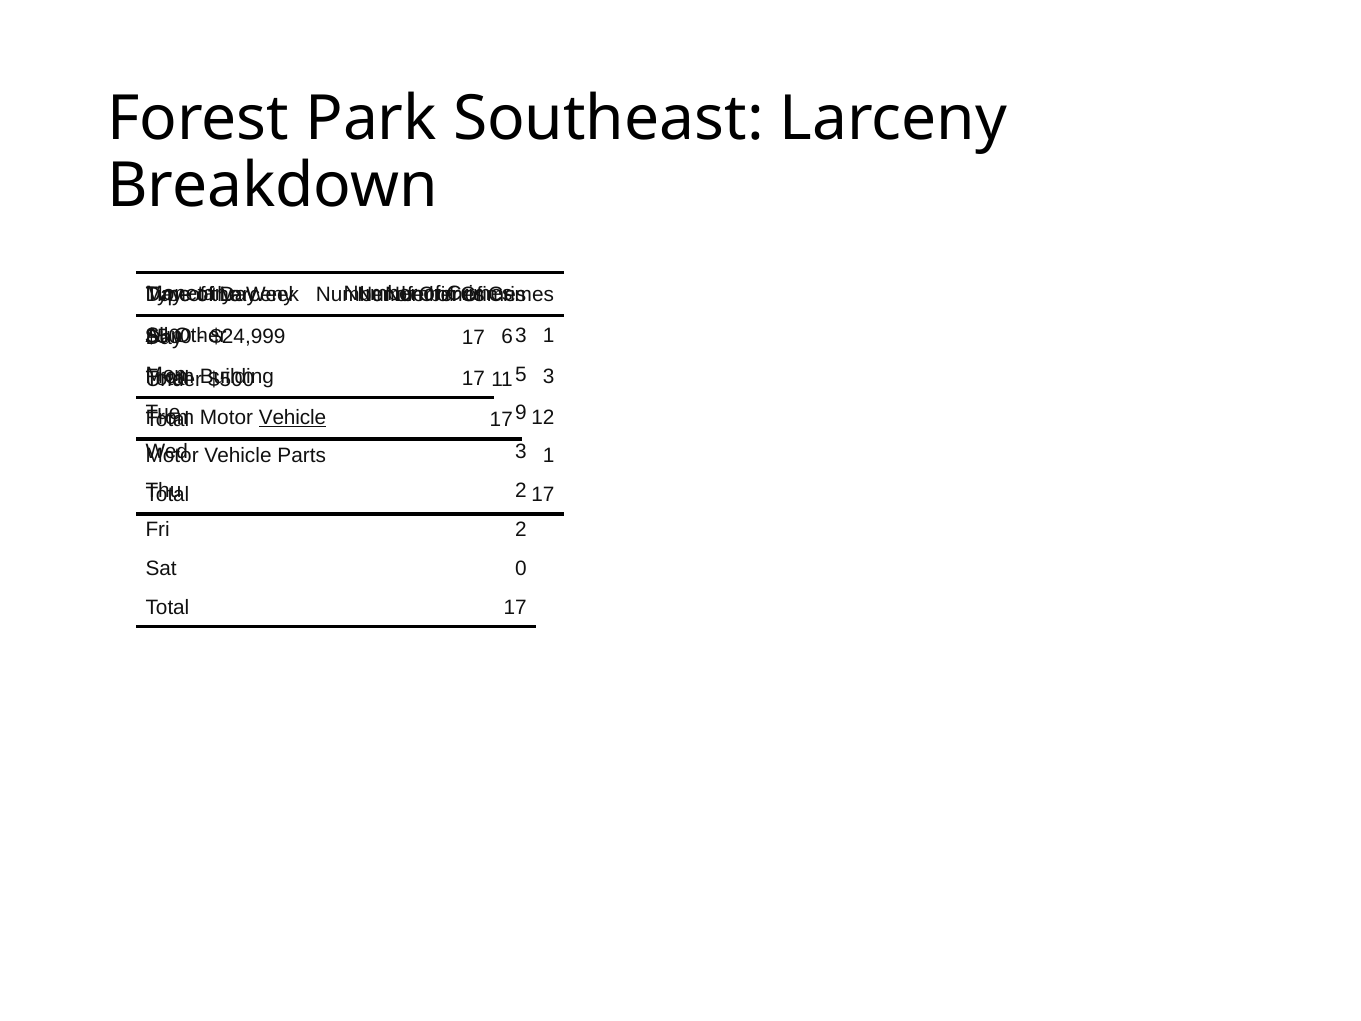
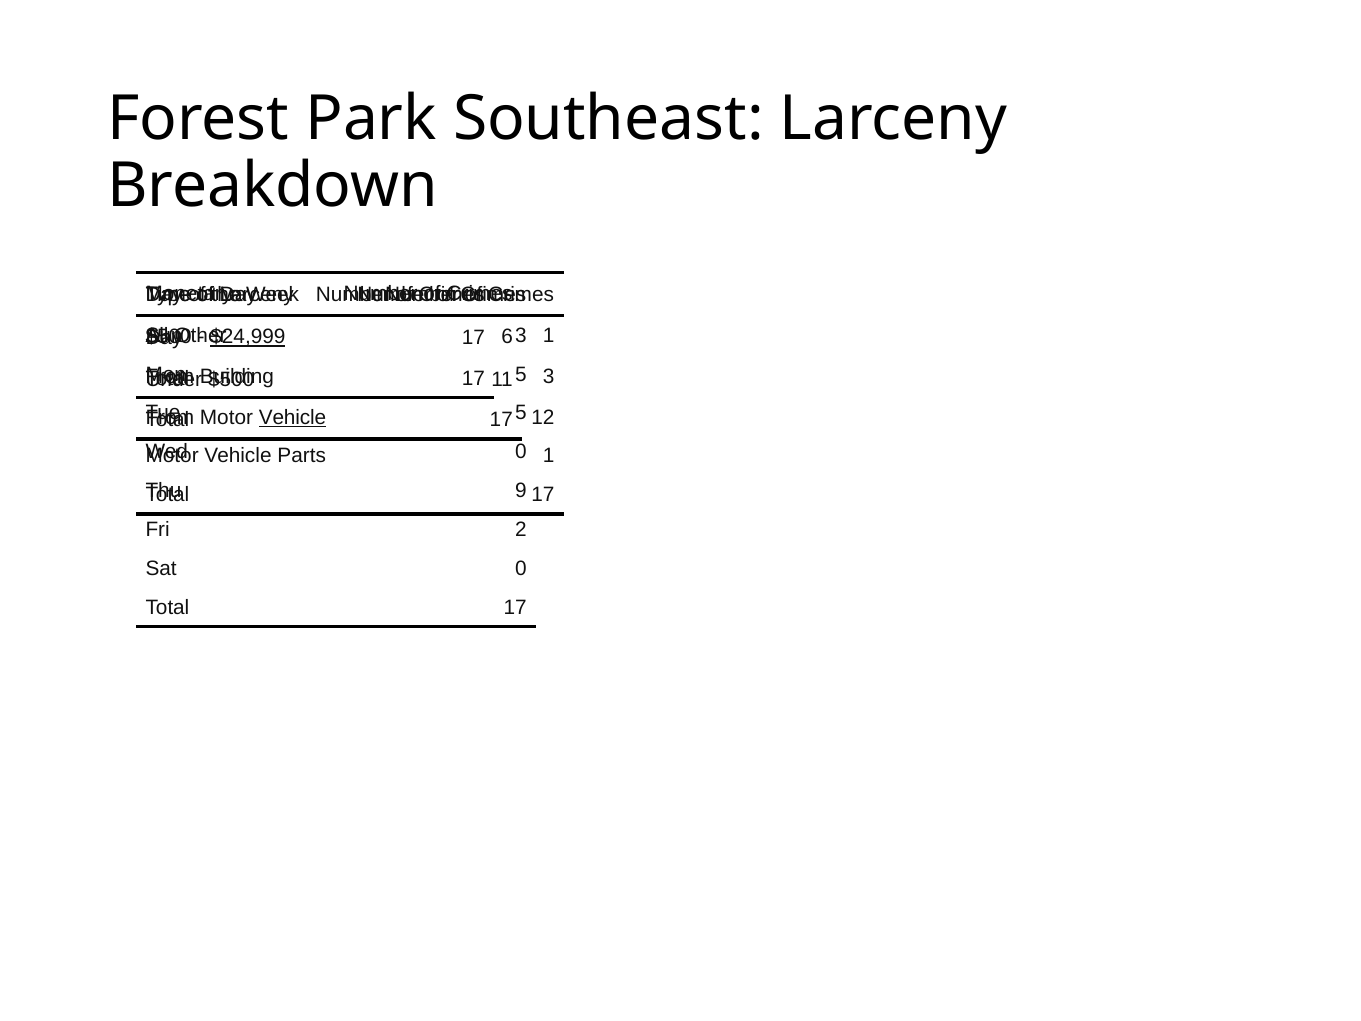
$24,999 underline: none -> present
9 at (521, 413): 9 -> 5
3 at (521, 452): 3 -> 0
2 at (521, 491): 2 -> 9
